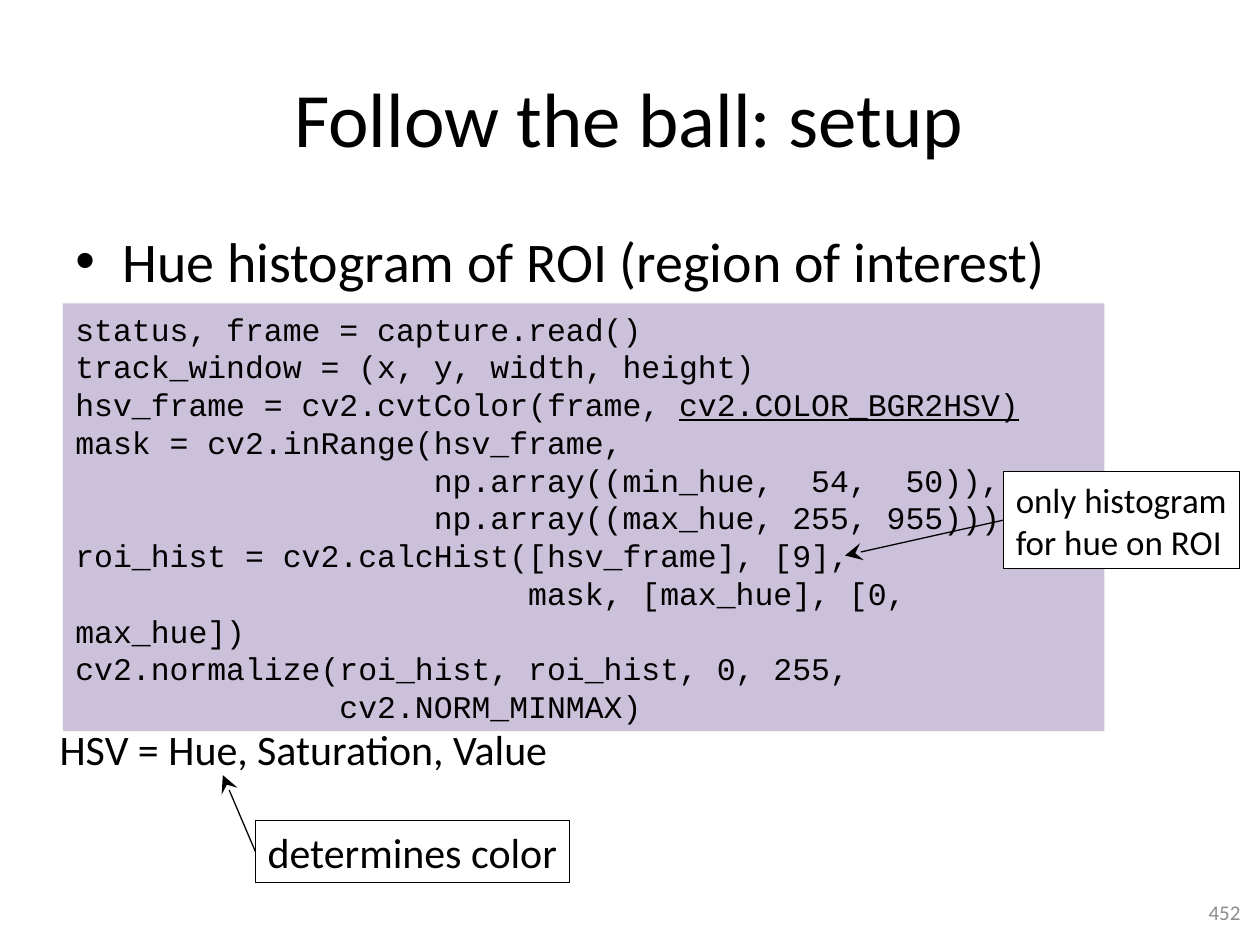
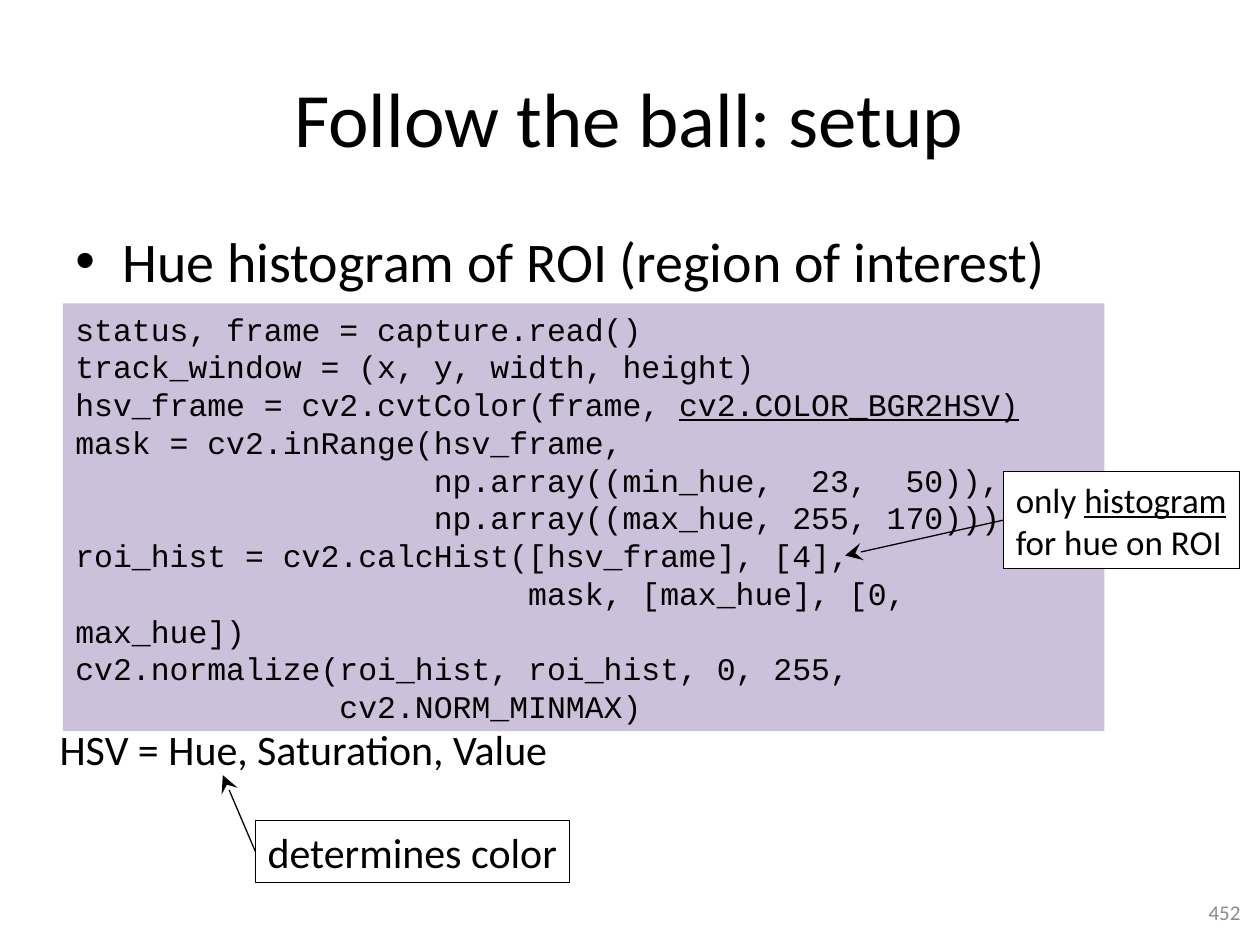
54: 54 -> 23
histogram at (1155, 501) underline: none -> present
955: 955 -> 170
9: 9 -> 4
